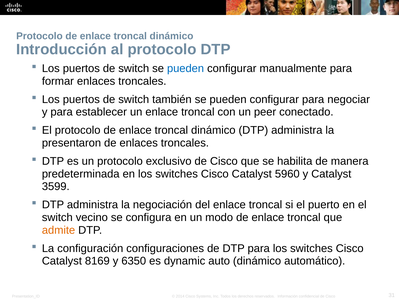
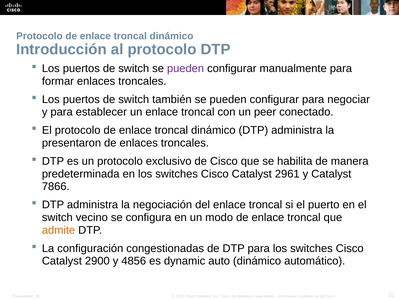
pueden at (186, 68) colour: blue -> purple
5960: 5960 -> 2961
3599: 3599 -> 7866
configuraciones: configuraciones -> congestionadas
8169: 8169 -> 2900
6350: 6350 -> 4856
